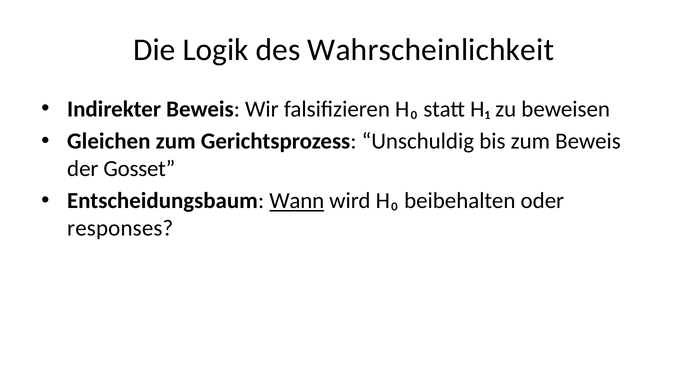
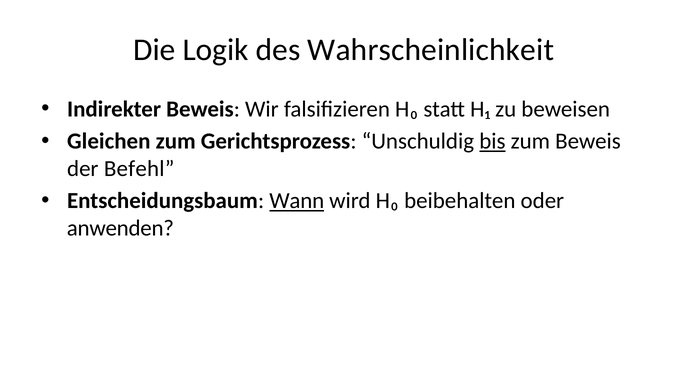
bis underline: none -> present
Gosset: Gosset -> Befehl
responses: responses -> anwenden
